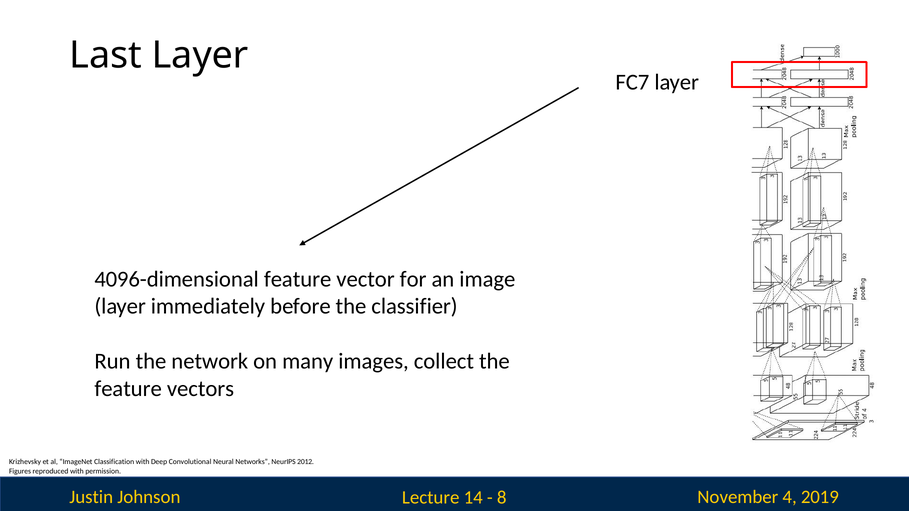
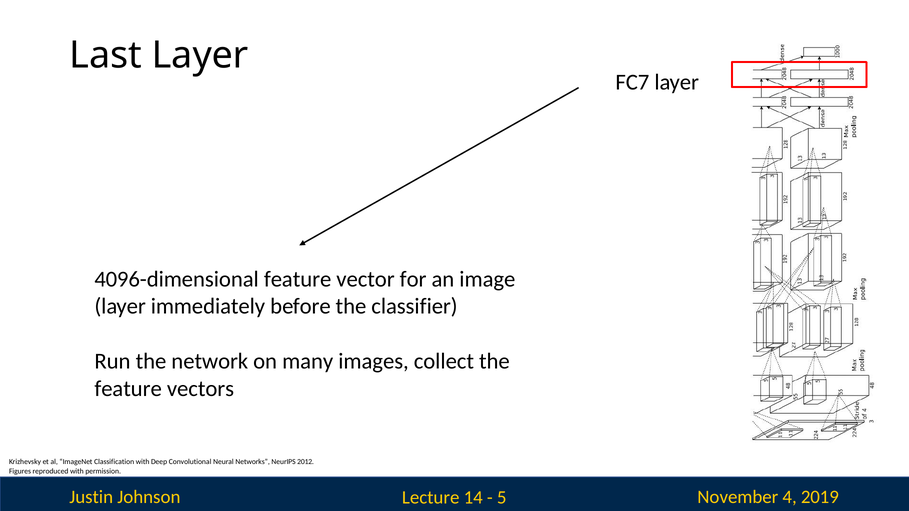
8: 8 -> 5
